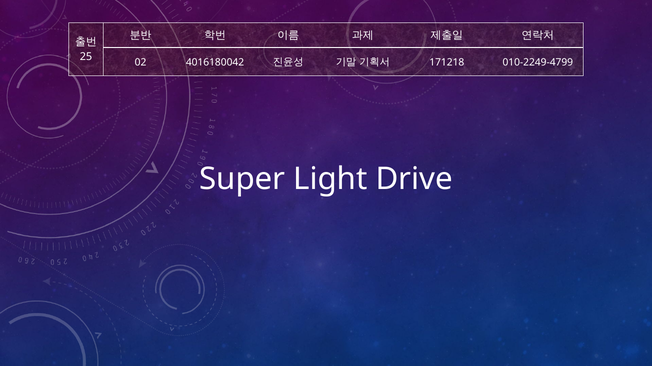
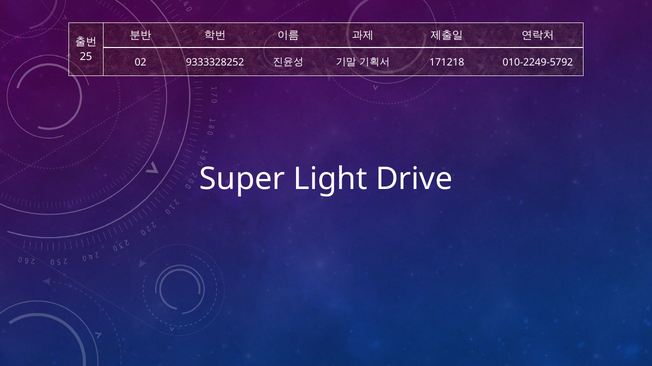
4016180042: 4016180042 -> 9333328252
010-2249-4799: 010-2249-4799 -> 010-2249-5792
